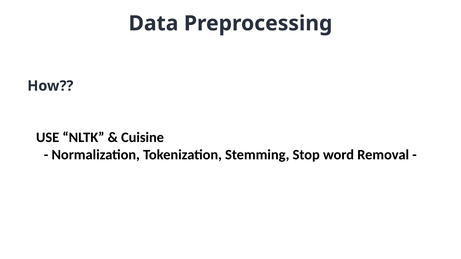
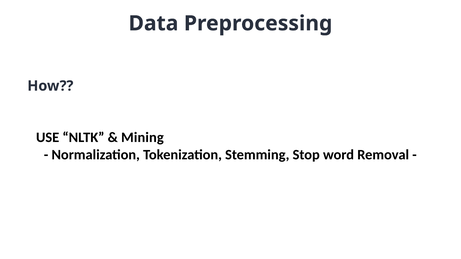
Cuisine: Cuisine -> Mining
